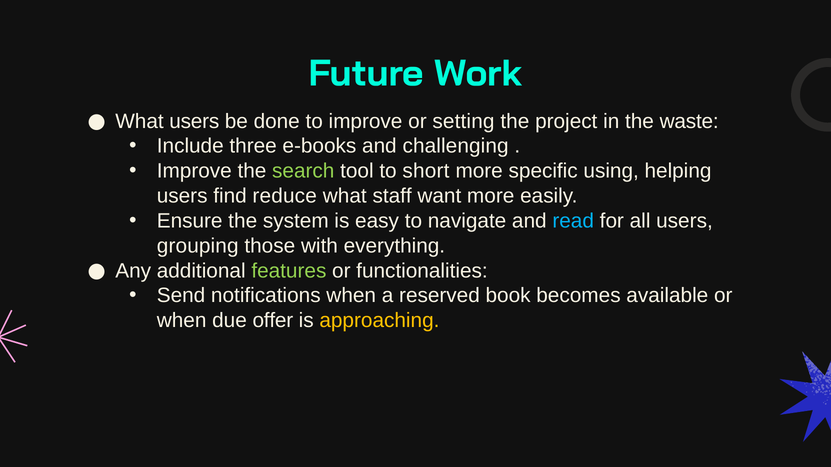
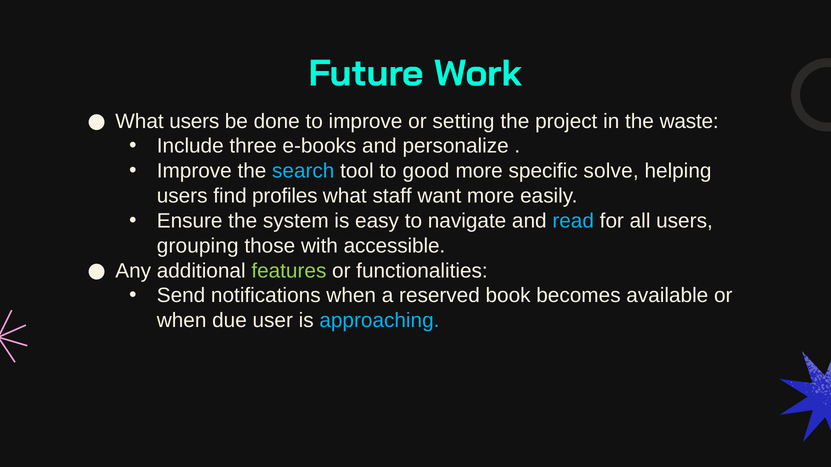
challenging: challenging -> personalize
search colour: light green -> light blue
short: short -> good
using: using -> solve
reduce: reduce -> profiles
everything: everything -> accessible
offer: offer -> user
approaching colour: yellow -> light blue
